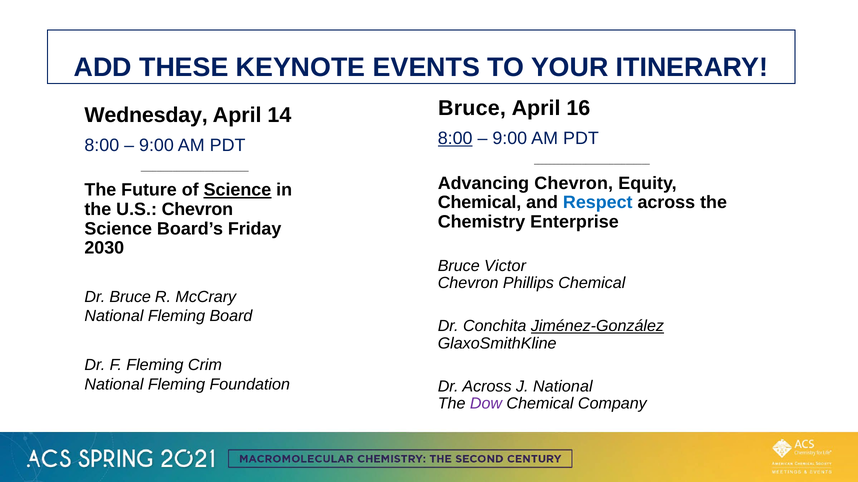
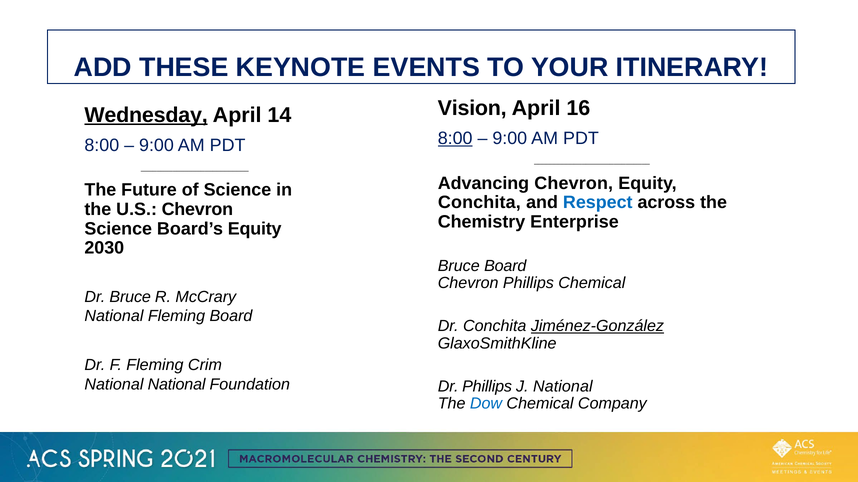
Bruce at (472, 108): Bruce -> Vision
Wednesday underline: none -> present
Science at (237, 190) underline: present -> none
Chemical at (480, 203): Chemical -> Conchita
Board’s Friday: Friday -> Equity
Bruce Victor: Victor -> Board
Fleming at (176, 385): Fleming -> National
Dr Across: Across -> Phillips
Dow colour: purple -> blue
